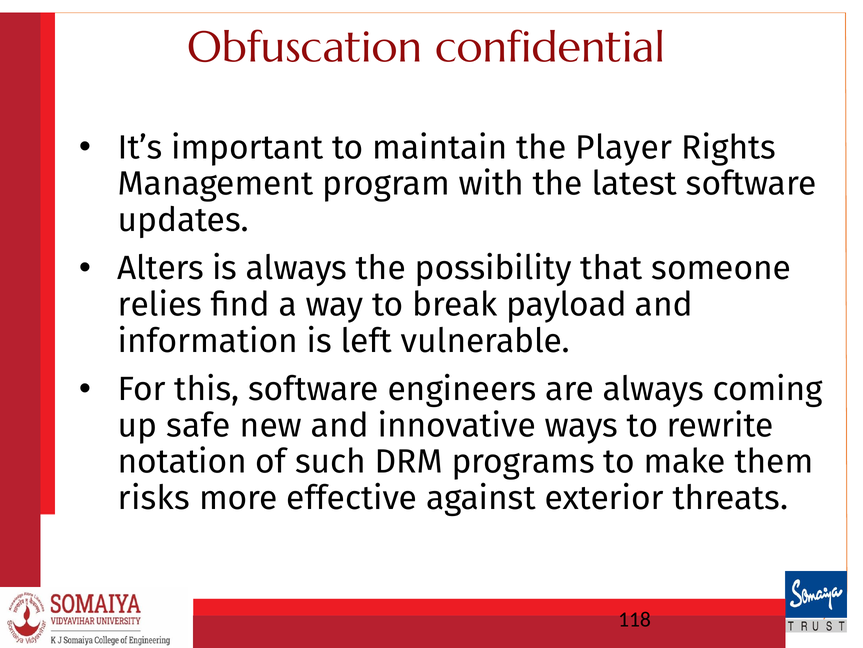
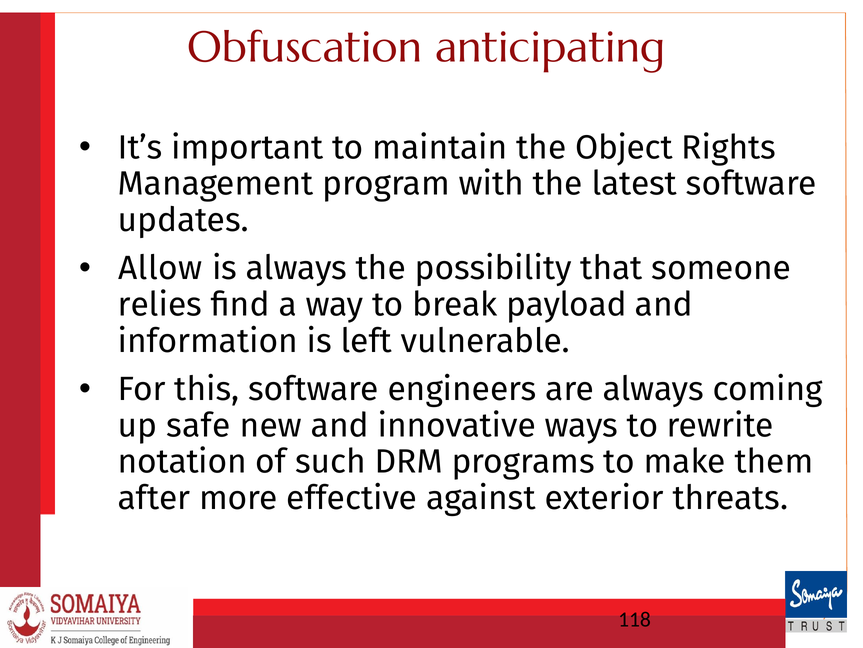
confidential: confidential -> anticipating
Player: Player -> Object
Alters: Alters -> Allow
risks: risks -> after
